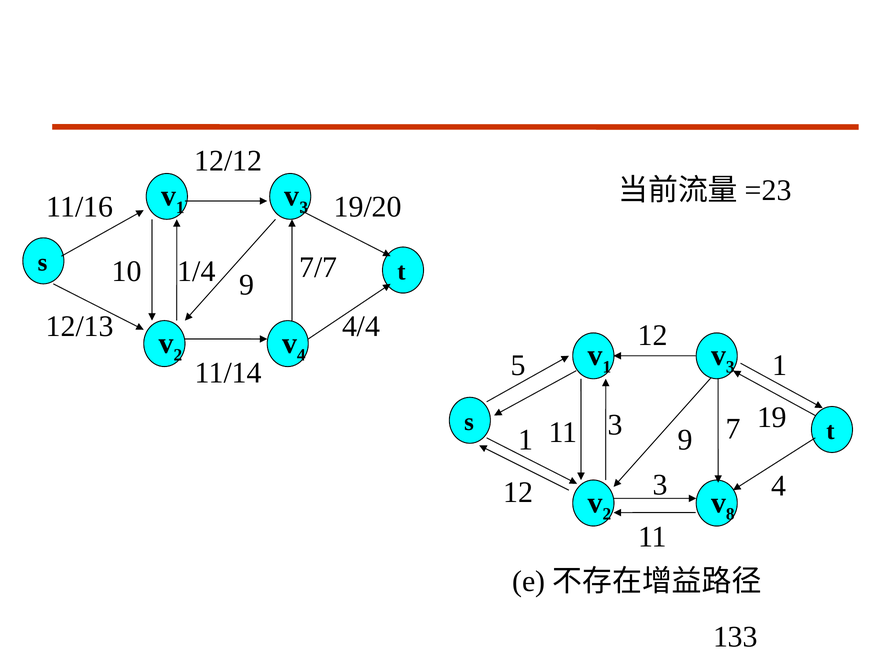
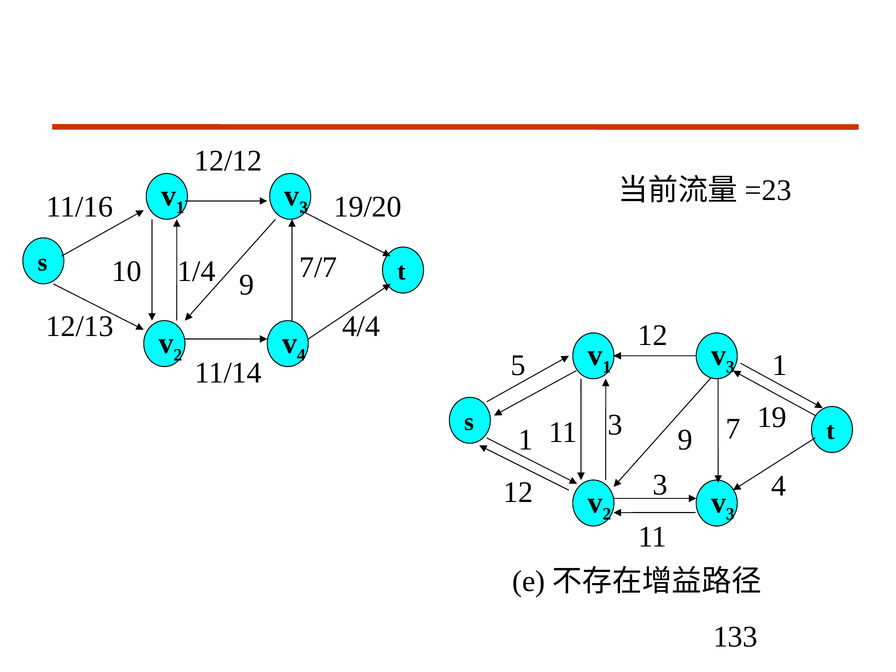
8 at (730, 514): 8 -> 3
